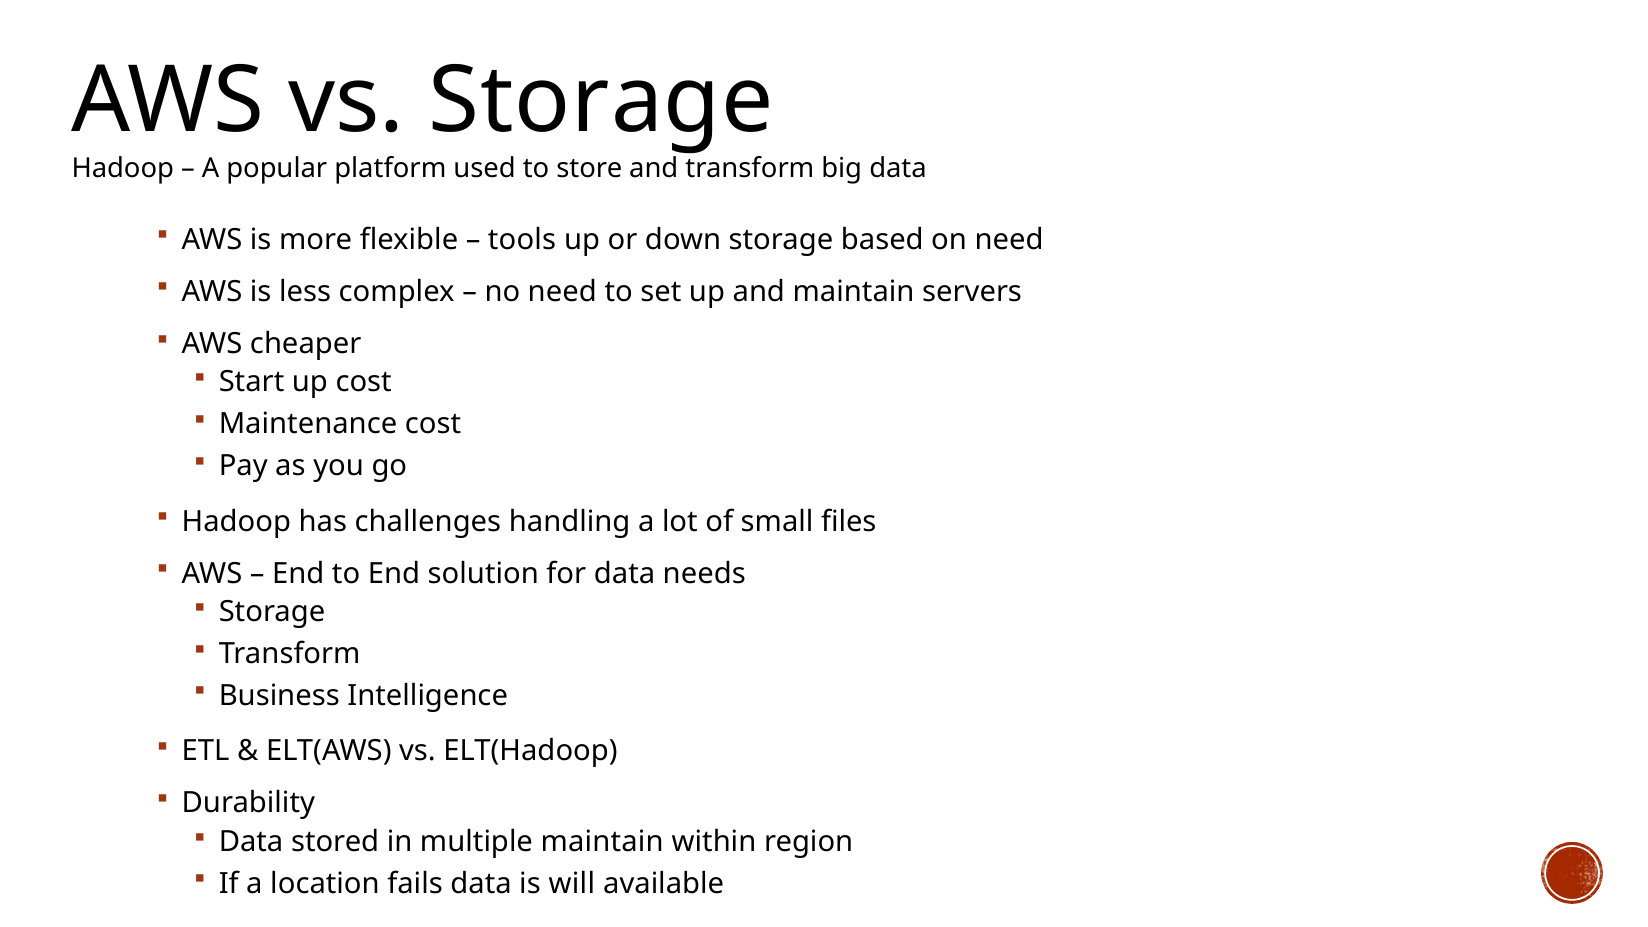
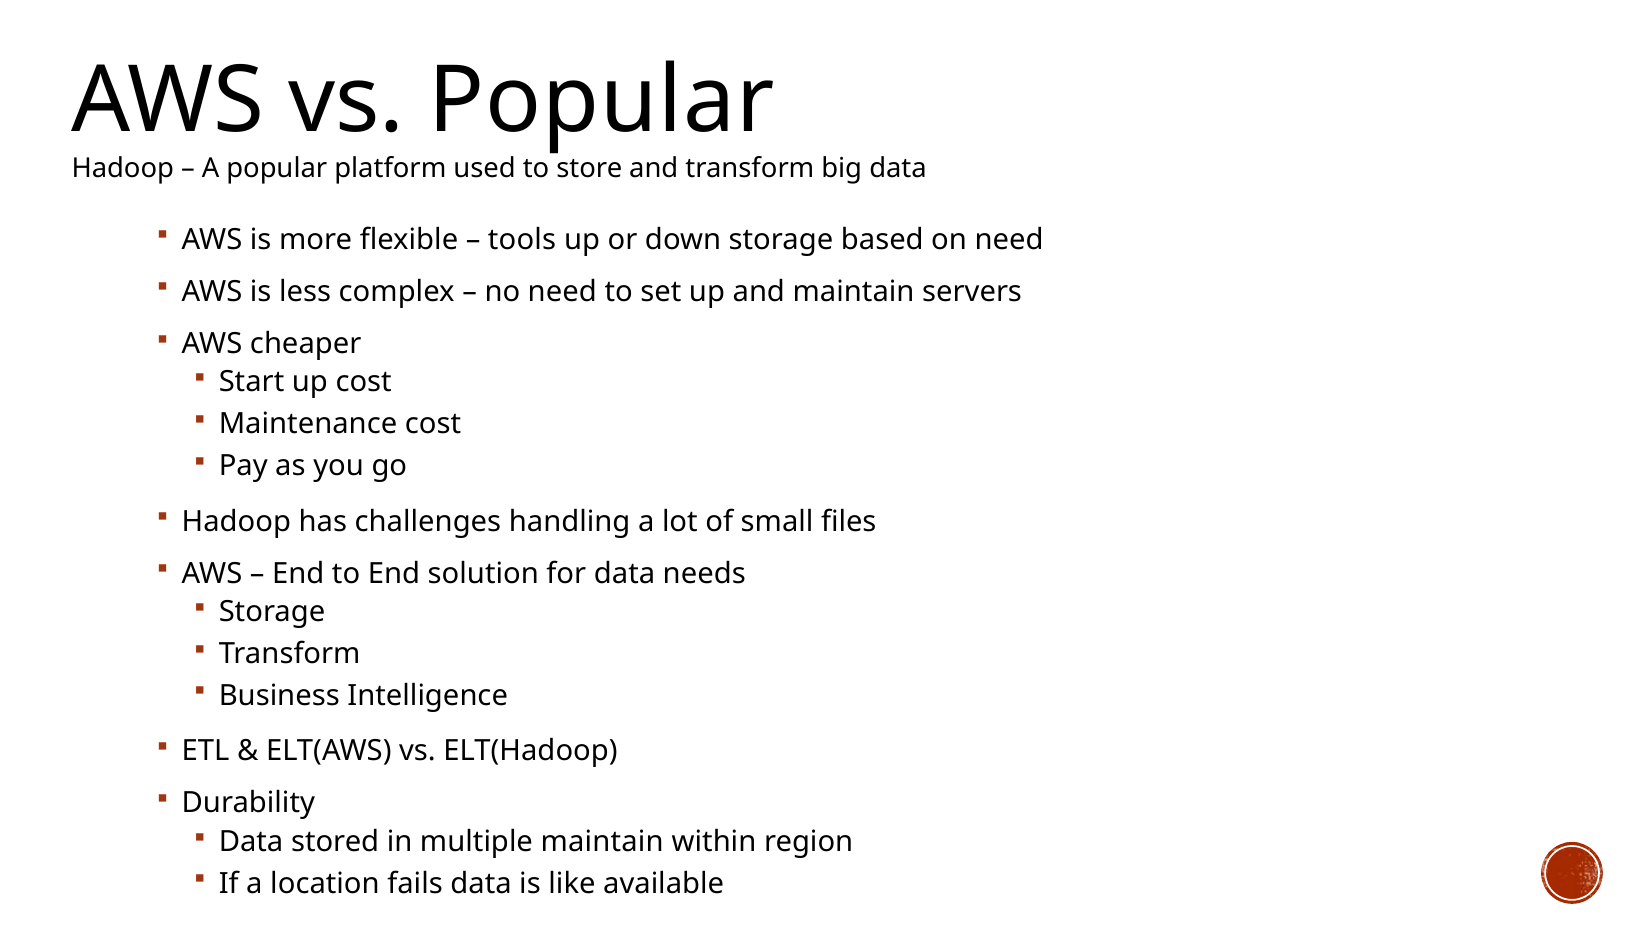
vs Storage: Storage -> Popular
will: will -> like
